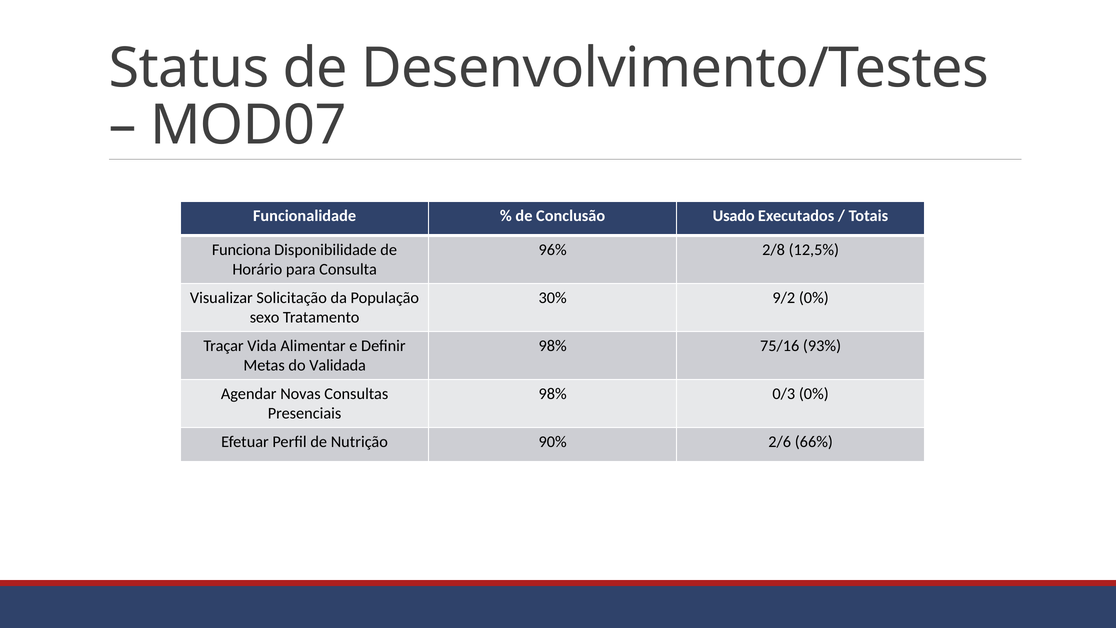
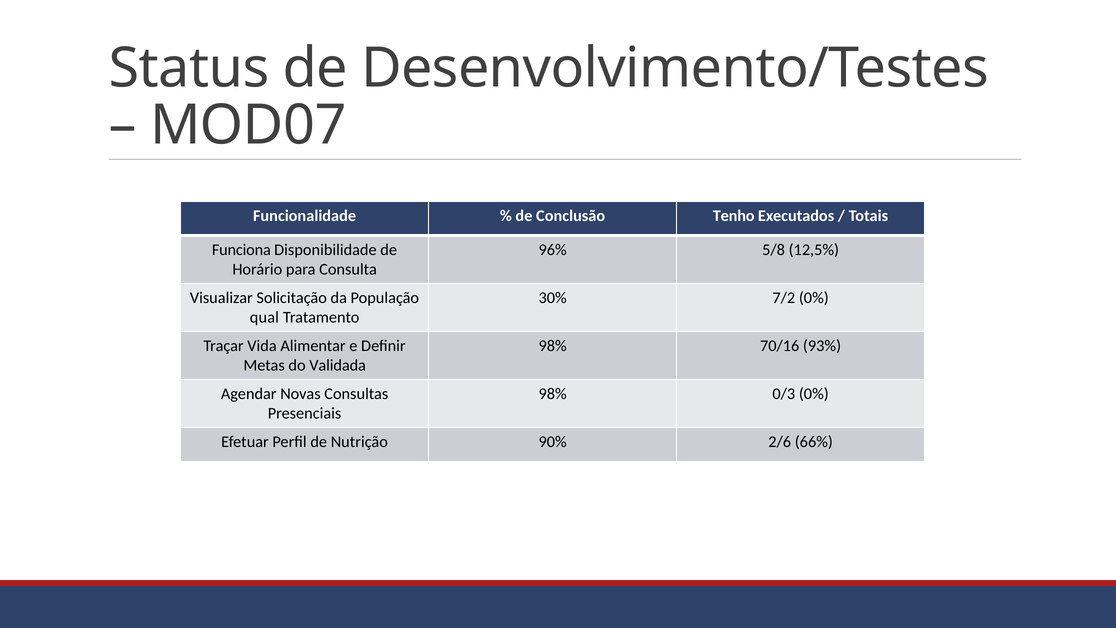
Usado: Usado -> Tenho
2/8: 2/8 -> 5/8
9/2: 9/2 -> 7/2
sexo: sexo -> qual
75/16: 75/16 -> 70/16
